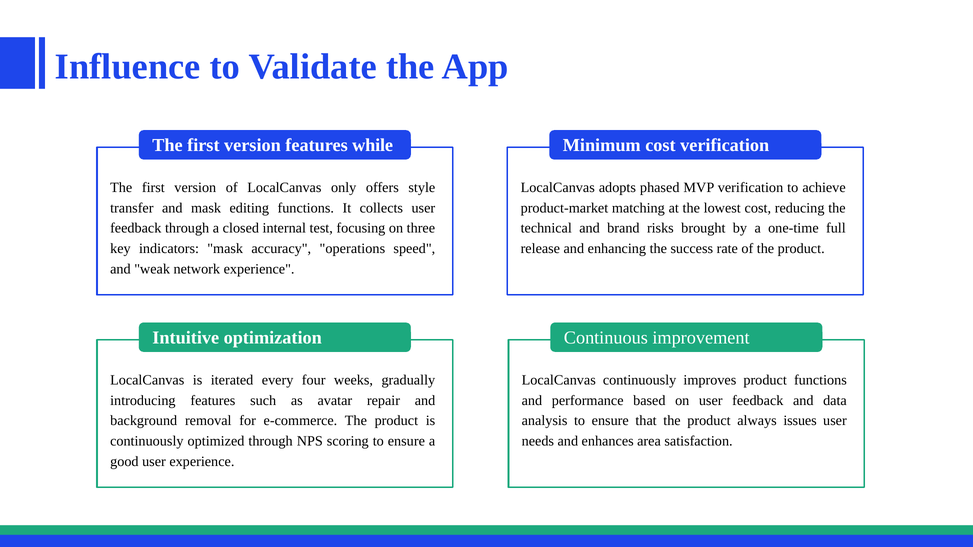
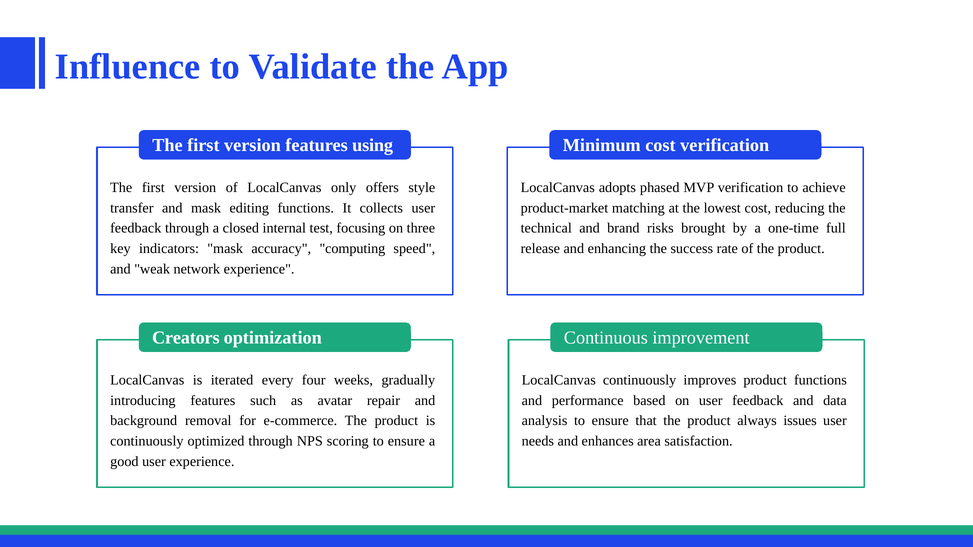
while: while -> using
operations: operations -> computing
Intuitive: Intuitive -> Creators
